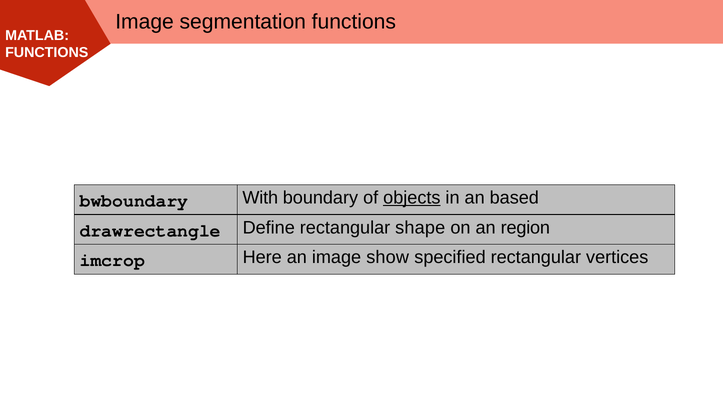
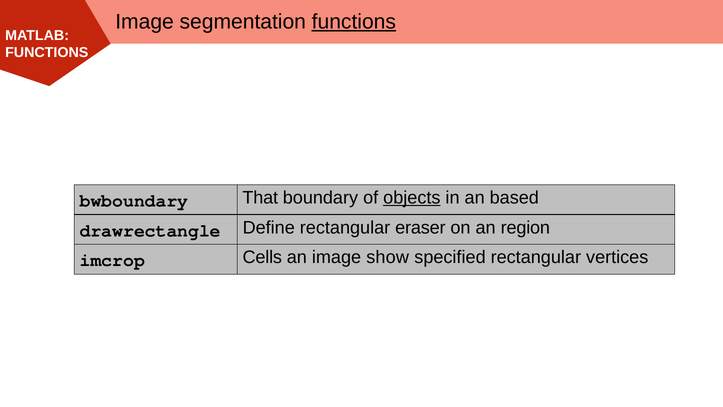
functions at (354, 22) underline: none -> present
With: With -> That
shape: shape -> eraser
Here: Here -> Cells
